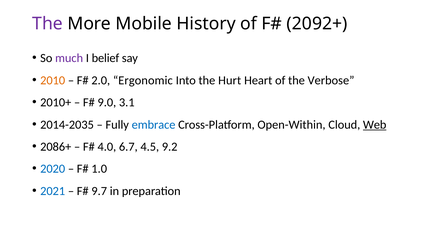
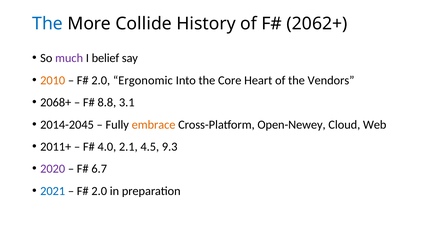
The at (48, 24) colour: purple -> blue
Mobile: Mobile -> Collide
2092+: 2092+ -> 2062+
Hurt: Hurt -> Core
Verbose: Verbose -> Vendors
2010+: 2010+ -> 2068+
9.0: 9.0 -> 8.8
2014-2035: 2014-2035 -> 2014-2045
embrace colour: blue -> orange
Open-Within: Open-Within -> Open-Newey
Web underline: present -> none
2086+: 2086+ -> 2011+
6.7: 6.7 -> 2.1
9.2: 9.2 -> 9.3
2020 colour: blue -> purple
1.0: 1.0 -> 6.7
9.7 at (99, 191): 9.7 -> 2.0
